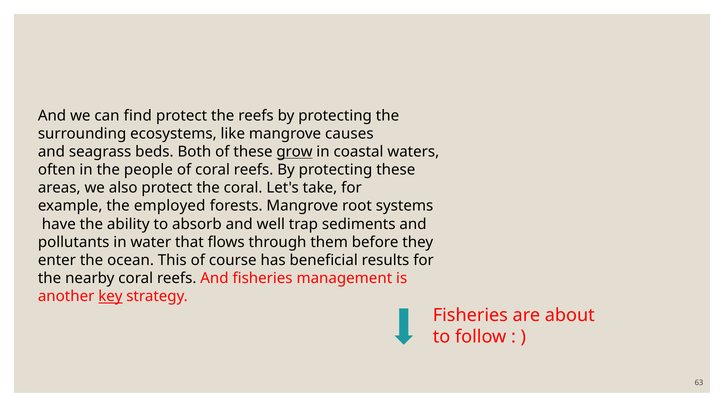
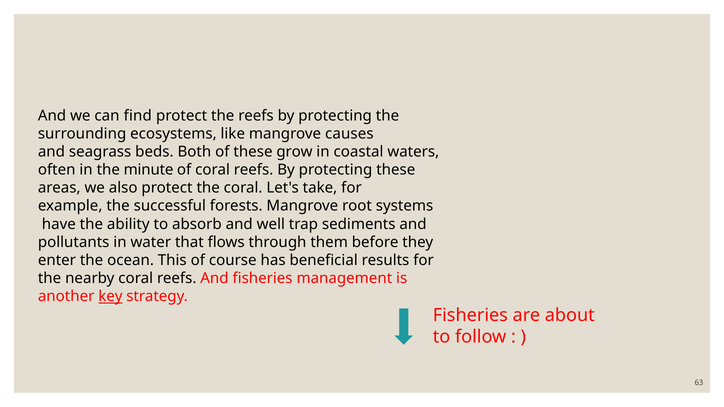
grow underline: present -> none
people: people -> minute
employed: employed -> successful
